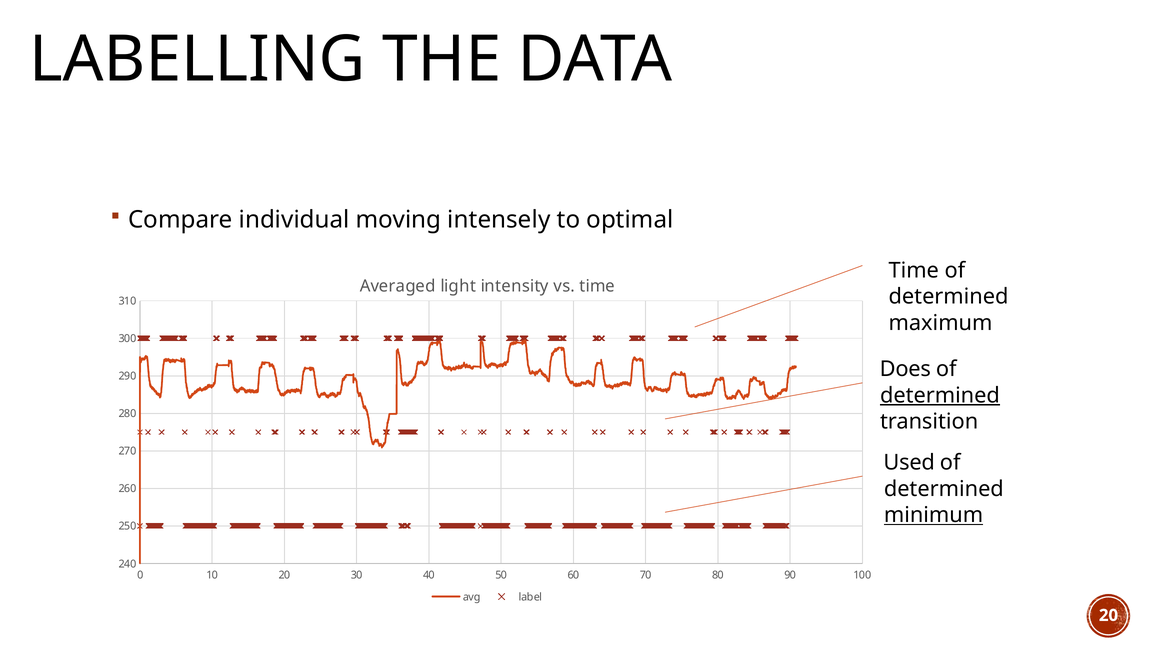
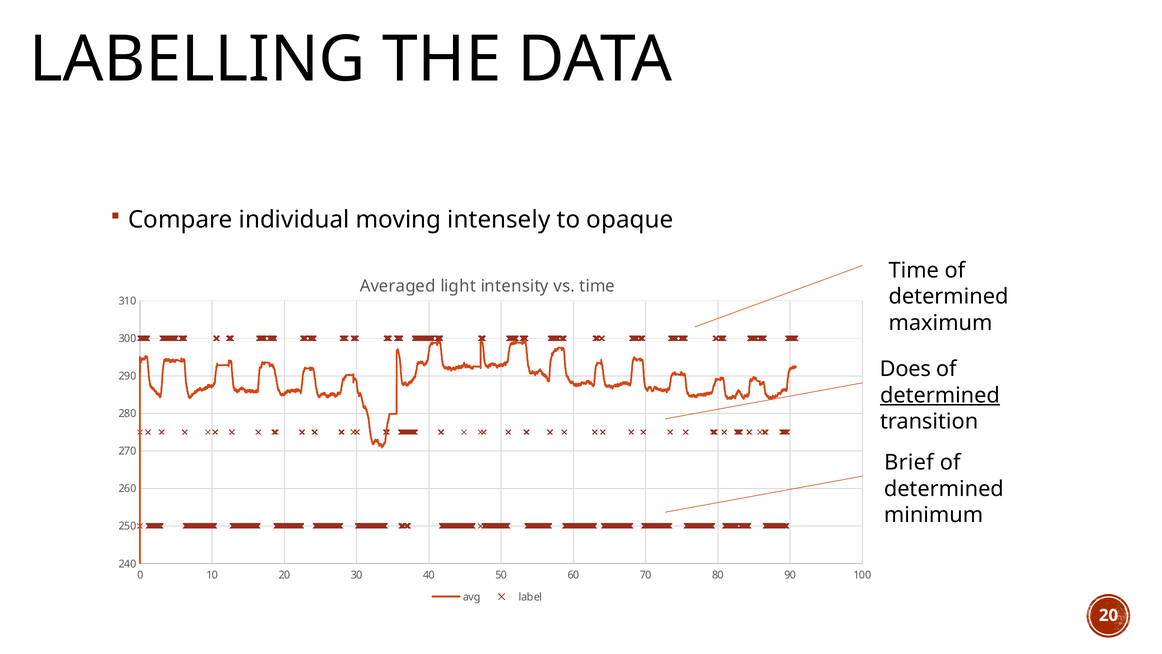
optimal: optimal -> opaque
Used: Used -> Brief
minimum underline: present -> none
